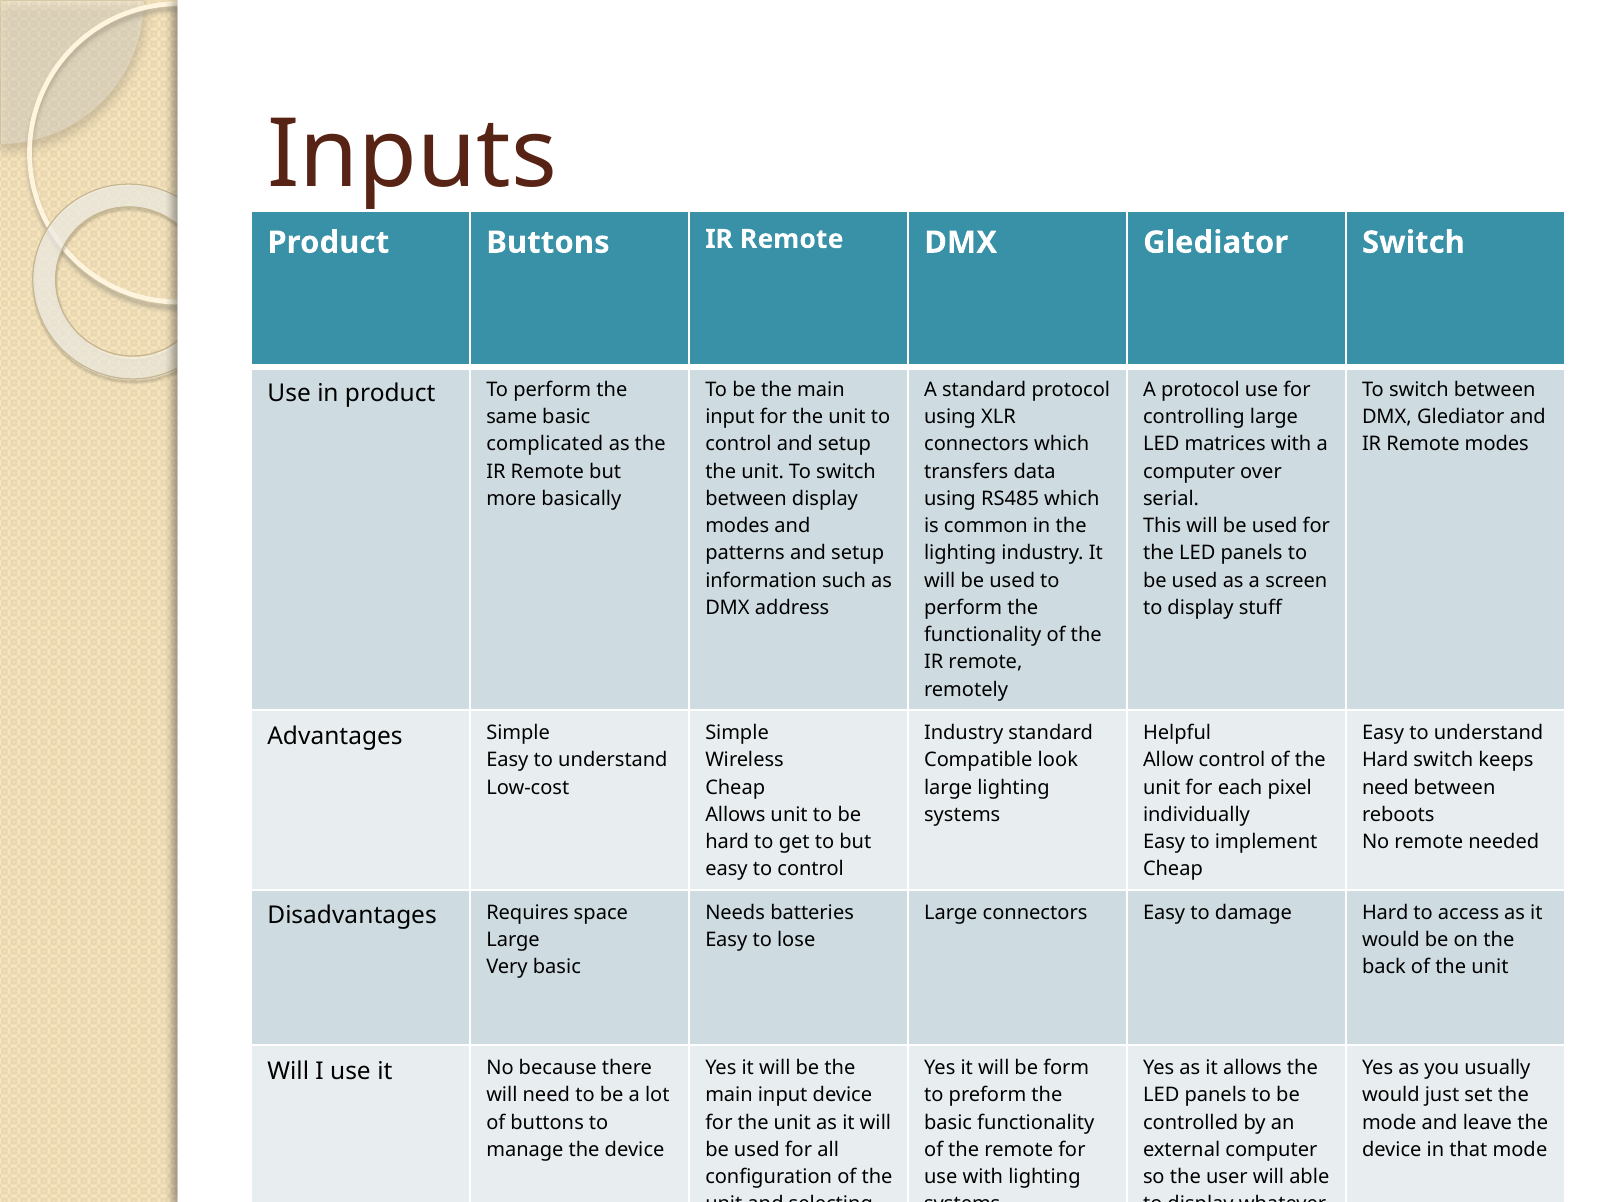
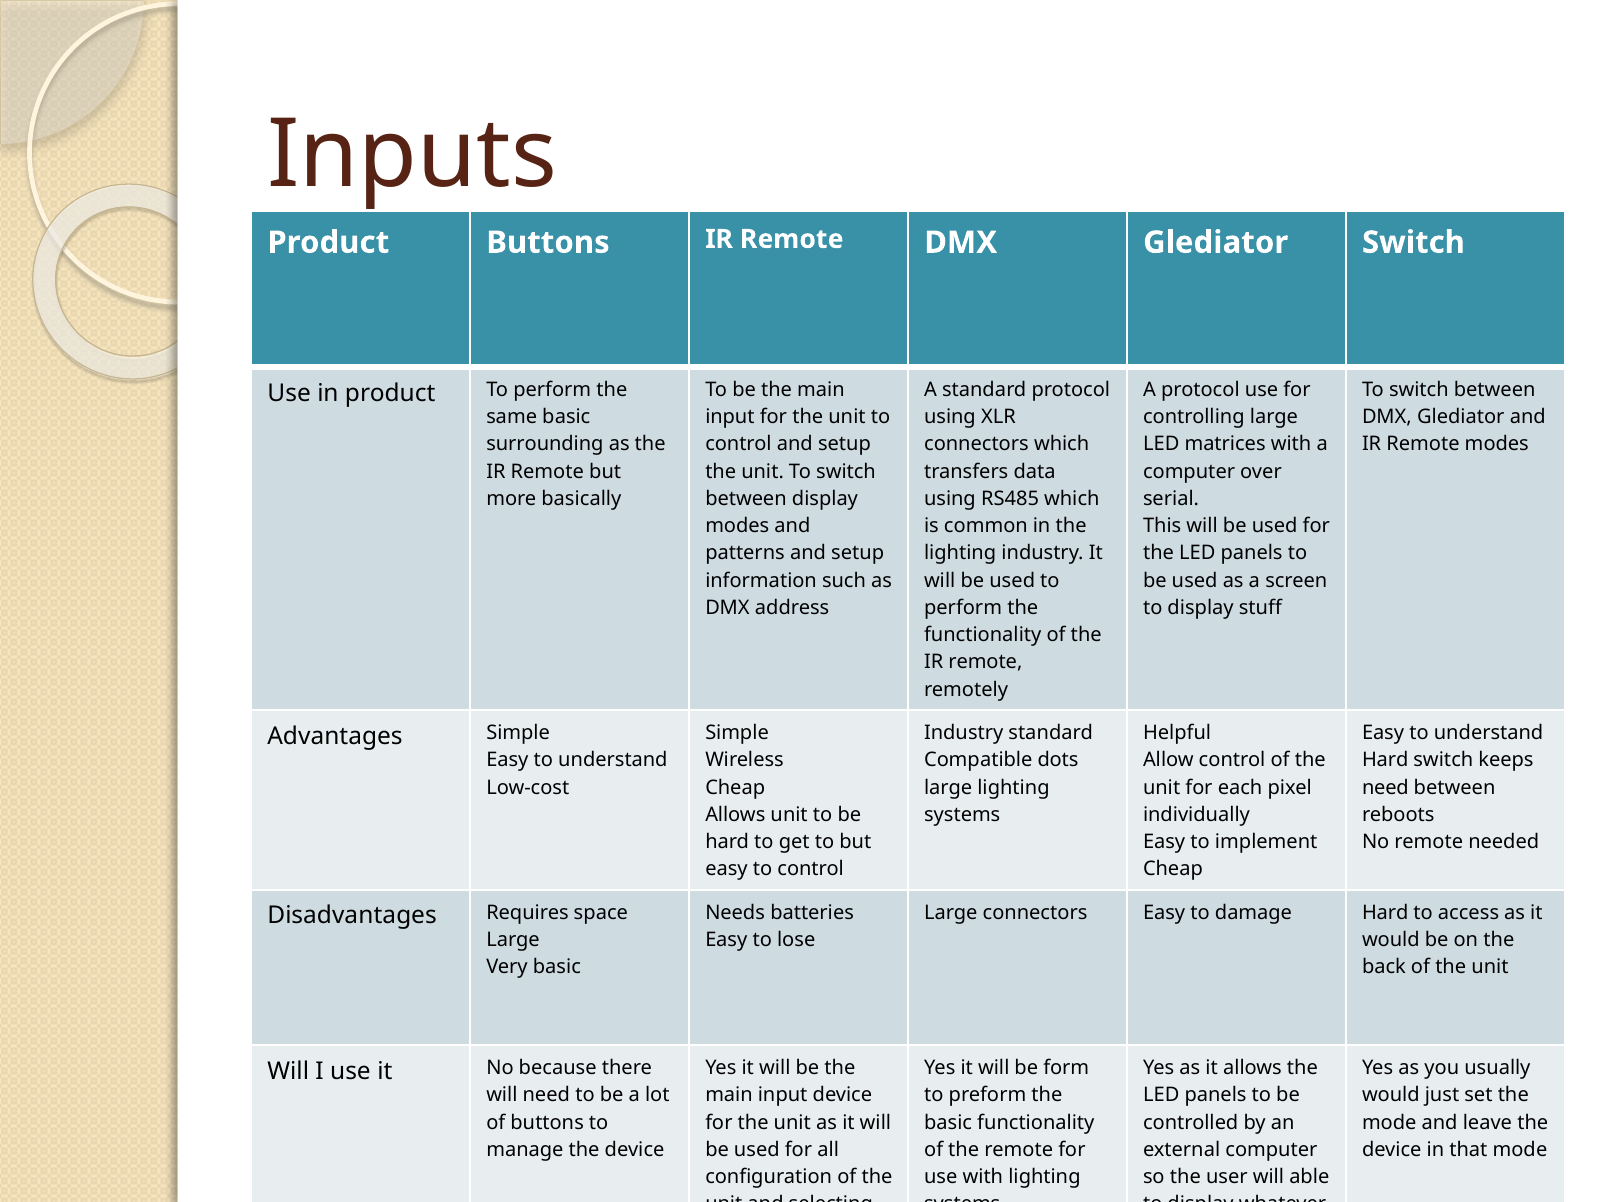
complicated: complicated -> surrounding
look: look -> dots
